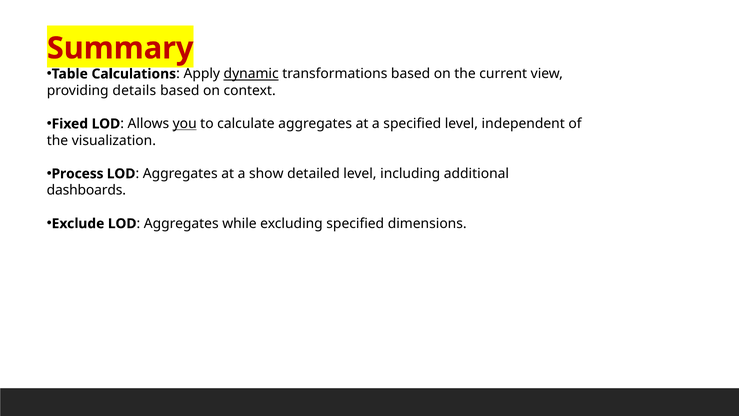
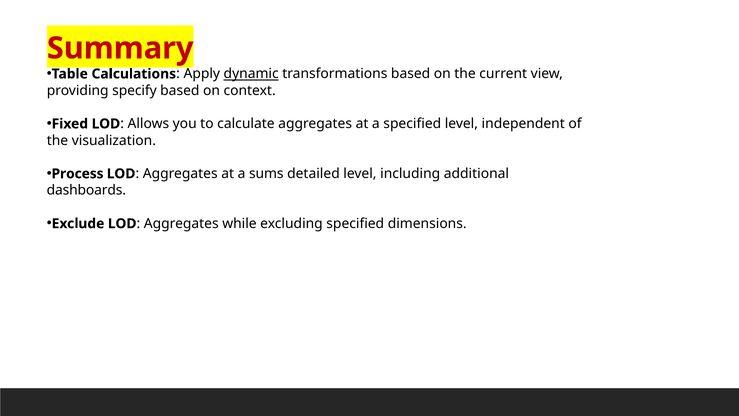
details: details -> specify
you underline: present -> none
show: show -> sums
